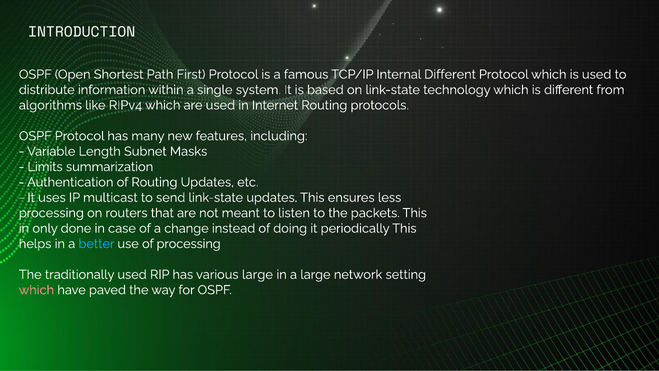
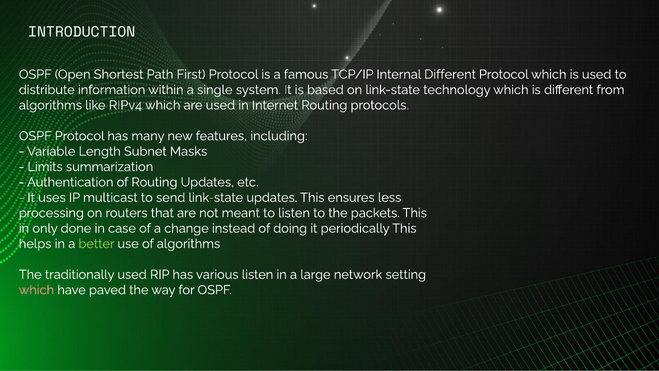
better colour: light blue -> light green
of processing: processing -> algorithms
various large: large -> listen
